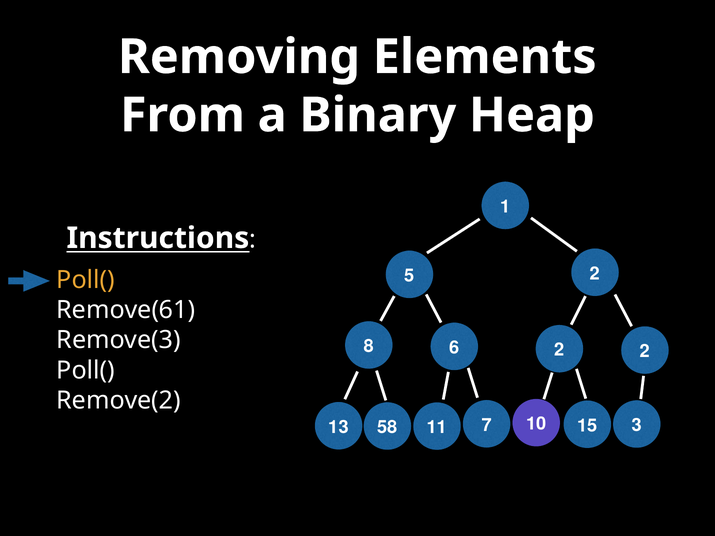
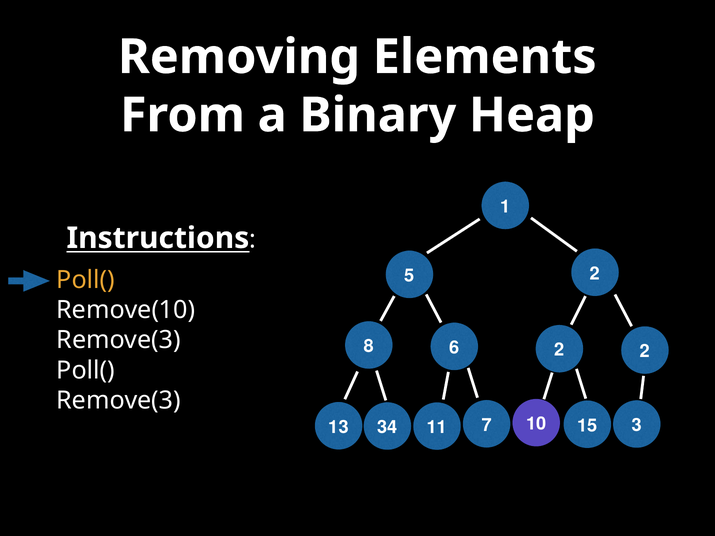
Remove(61: Remove(61 -> Remove(10
Remove(2 at (119, 401): Remove(2 -> Remove(3
58: 58 -> 34
